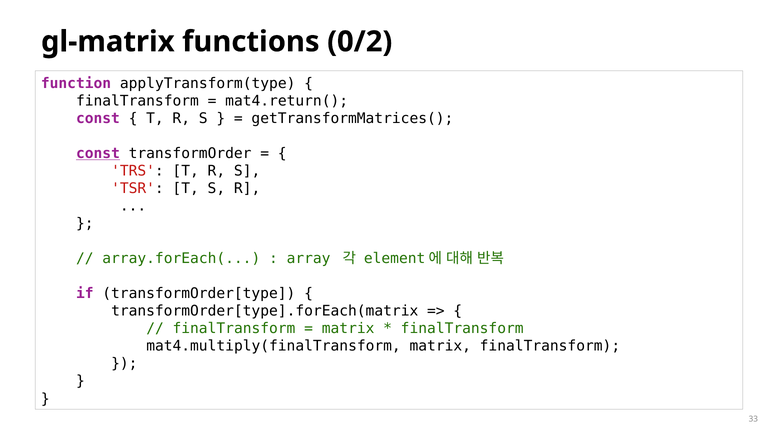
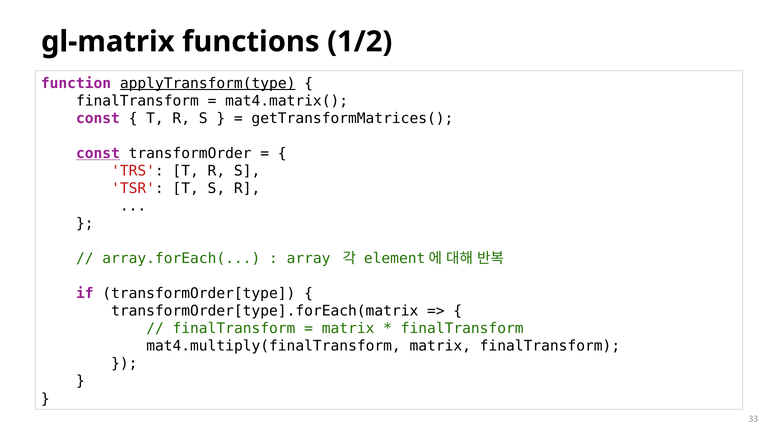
0/2: 0/2 -> 1/2
applyTransform(type underline: none -> present
mat4.return(: mat4.return( -> mat4.matrix(
